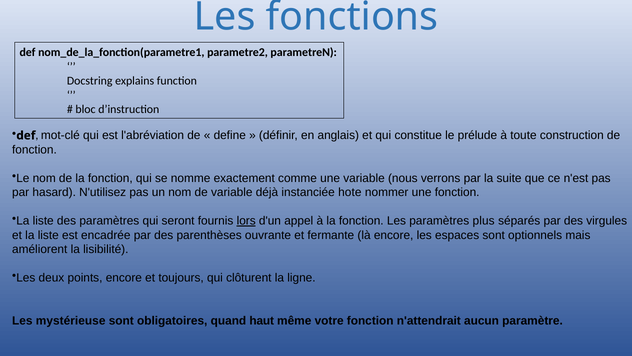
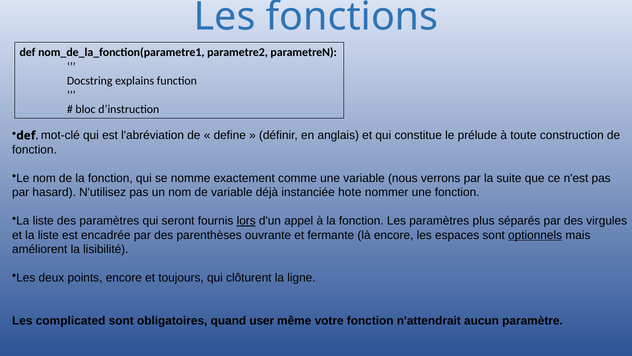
optionnels underline: none -> present
mystérieuse: mystérieuse -> complicated
haut: haut -> user
